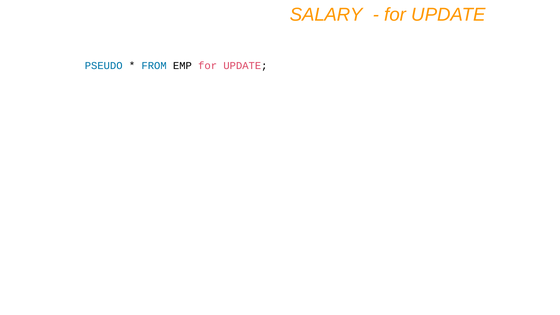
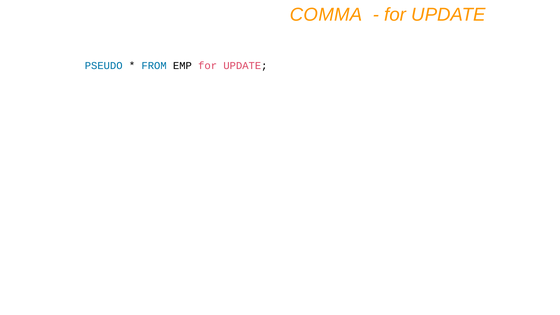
SALARY: SALARY -> COMMA
